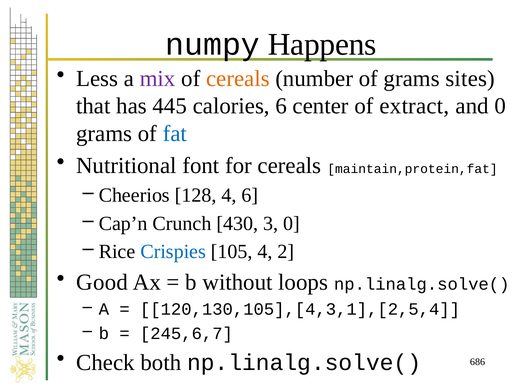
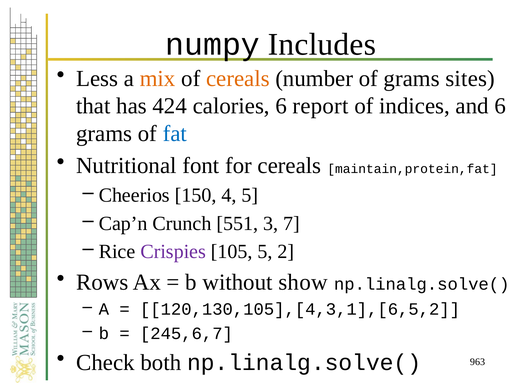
Happens: Happens -> Includes
mix colour: purple -> orange
445: 445 -> 424
center: center -> report
extract: extract -> indices
and 0: 0 -> 6
128: 128 -> 150
4 6: 6 -> 5
430: 430 -> 551
3 0: 0 -> 7
Crispies colour: blue -> purple
105 4: 4 -> 5
Good: Good -> Rows
loops: loops -> show
120,130,105],[4,3,1],[2,5,4: 120,130,105],[4,3,1],[2,5,4 -> 120,130,105],[4,3,1],[6,5,2
686: 686 -> 963
